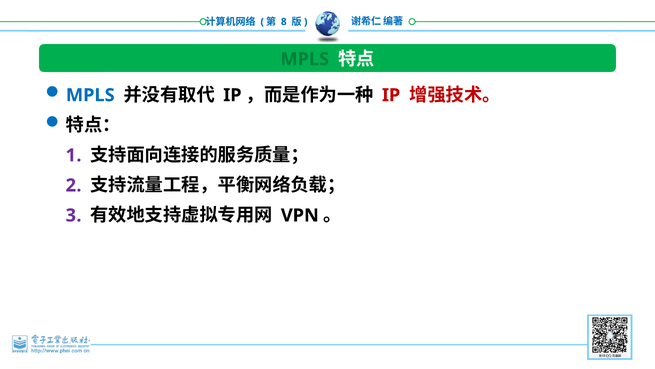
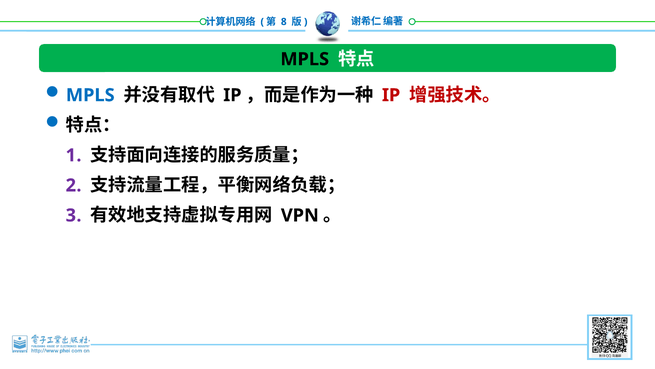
MPLS at (305, 59) colour: green -> black
